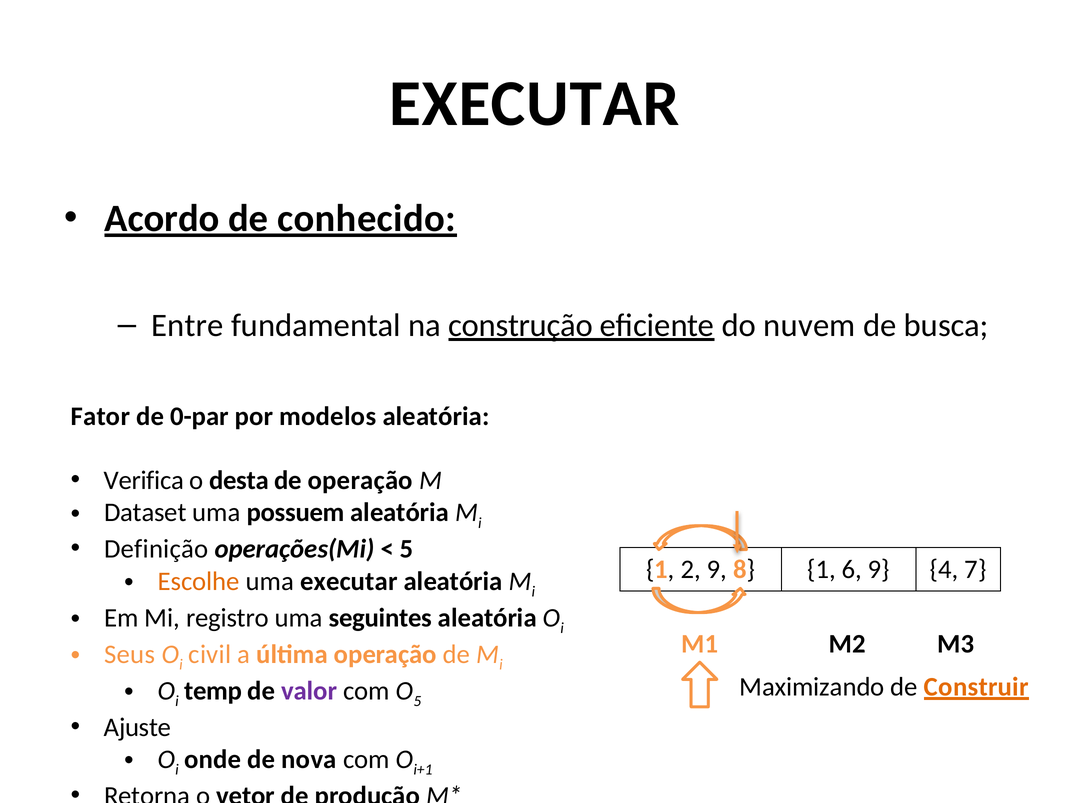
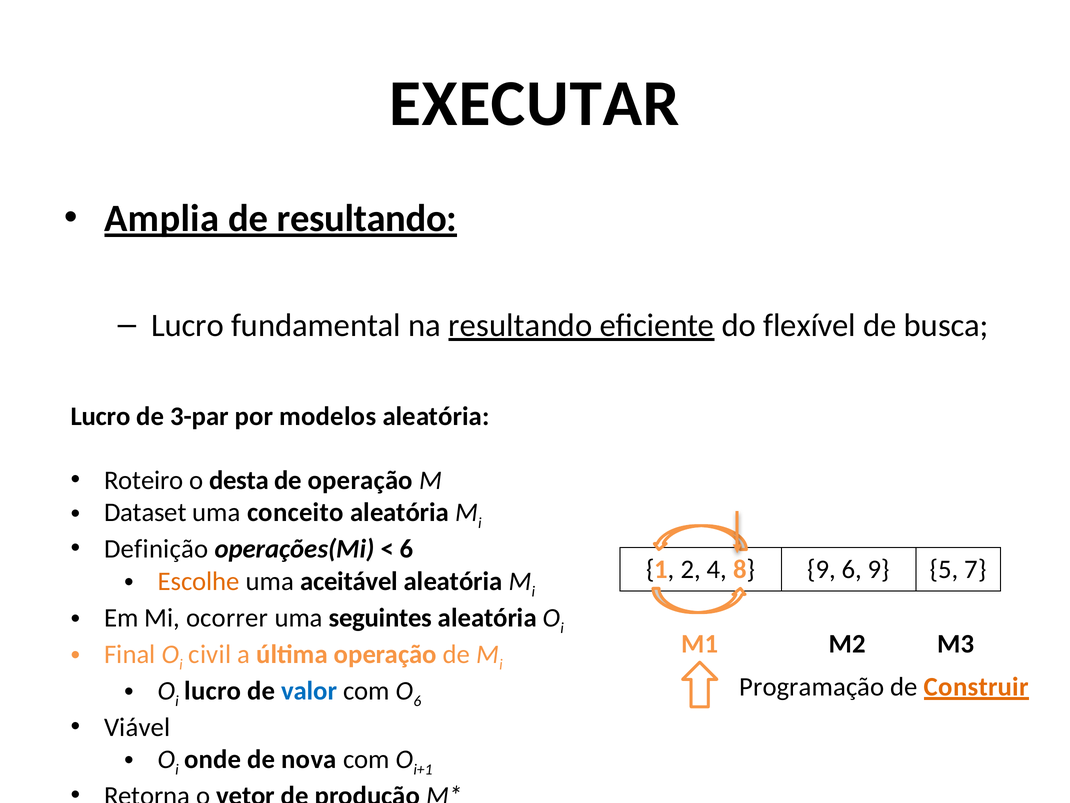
Acordo: Acordo -> Amplia
de conhecido: conhecido -> resultando
Entre at (187, 325): Entre -> Lucro
na construção: construção -> resultando
nuvem: nuvem -> flexível
Fator at (100, 416): Fator -> Lucro
0-par: 0-par -> 3-par
Verifica: Verifica -> Roteiro
possuem: possuem -> conceito
5 at (407, 549): 5 -> 6
2 9: 9 -> 4
8 1: 1 -> 9
4: 4 -> 5
uma executar: executar -> aceitável
registro: registro -> ocorrer
Seus: Seus -> Final
Maximizando: Maximizando -> Programação
temp at (213, 690): temp -> lucro
valor colour: purple -> blue
O 5: 5 -> 6
Ajuste: Ajuste -> Viável
